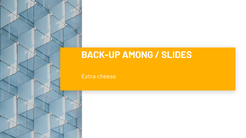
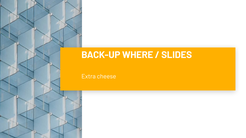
AMONG: AMONG -> WHERE
